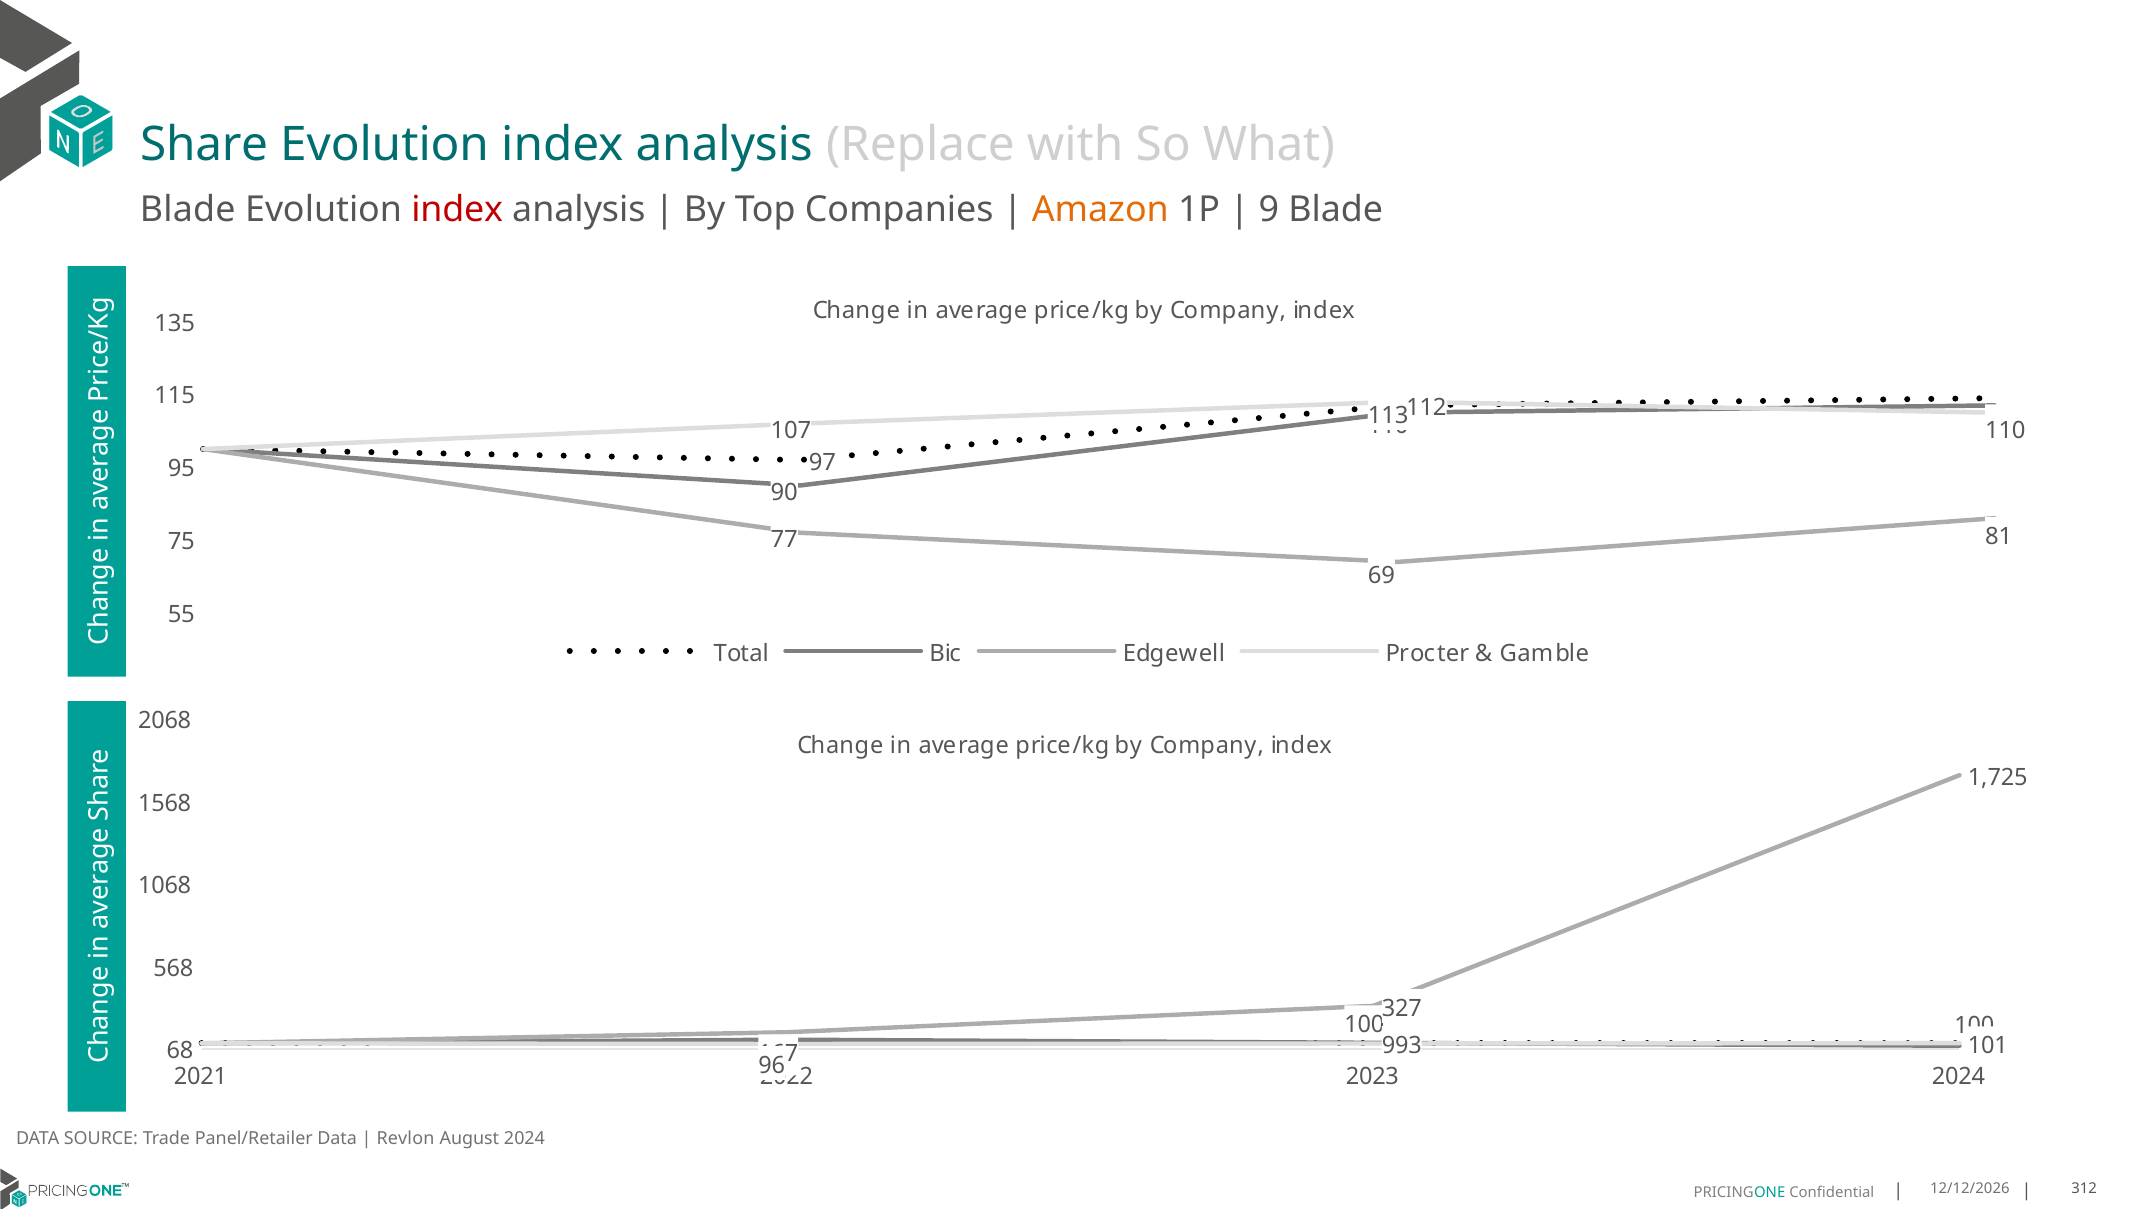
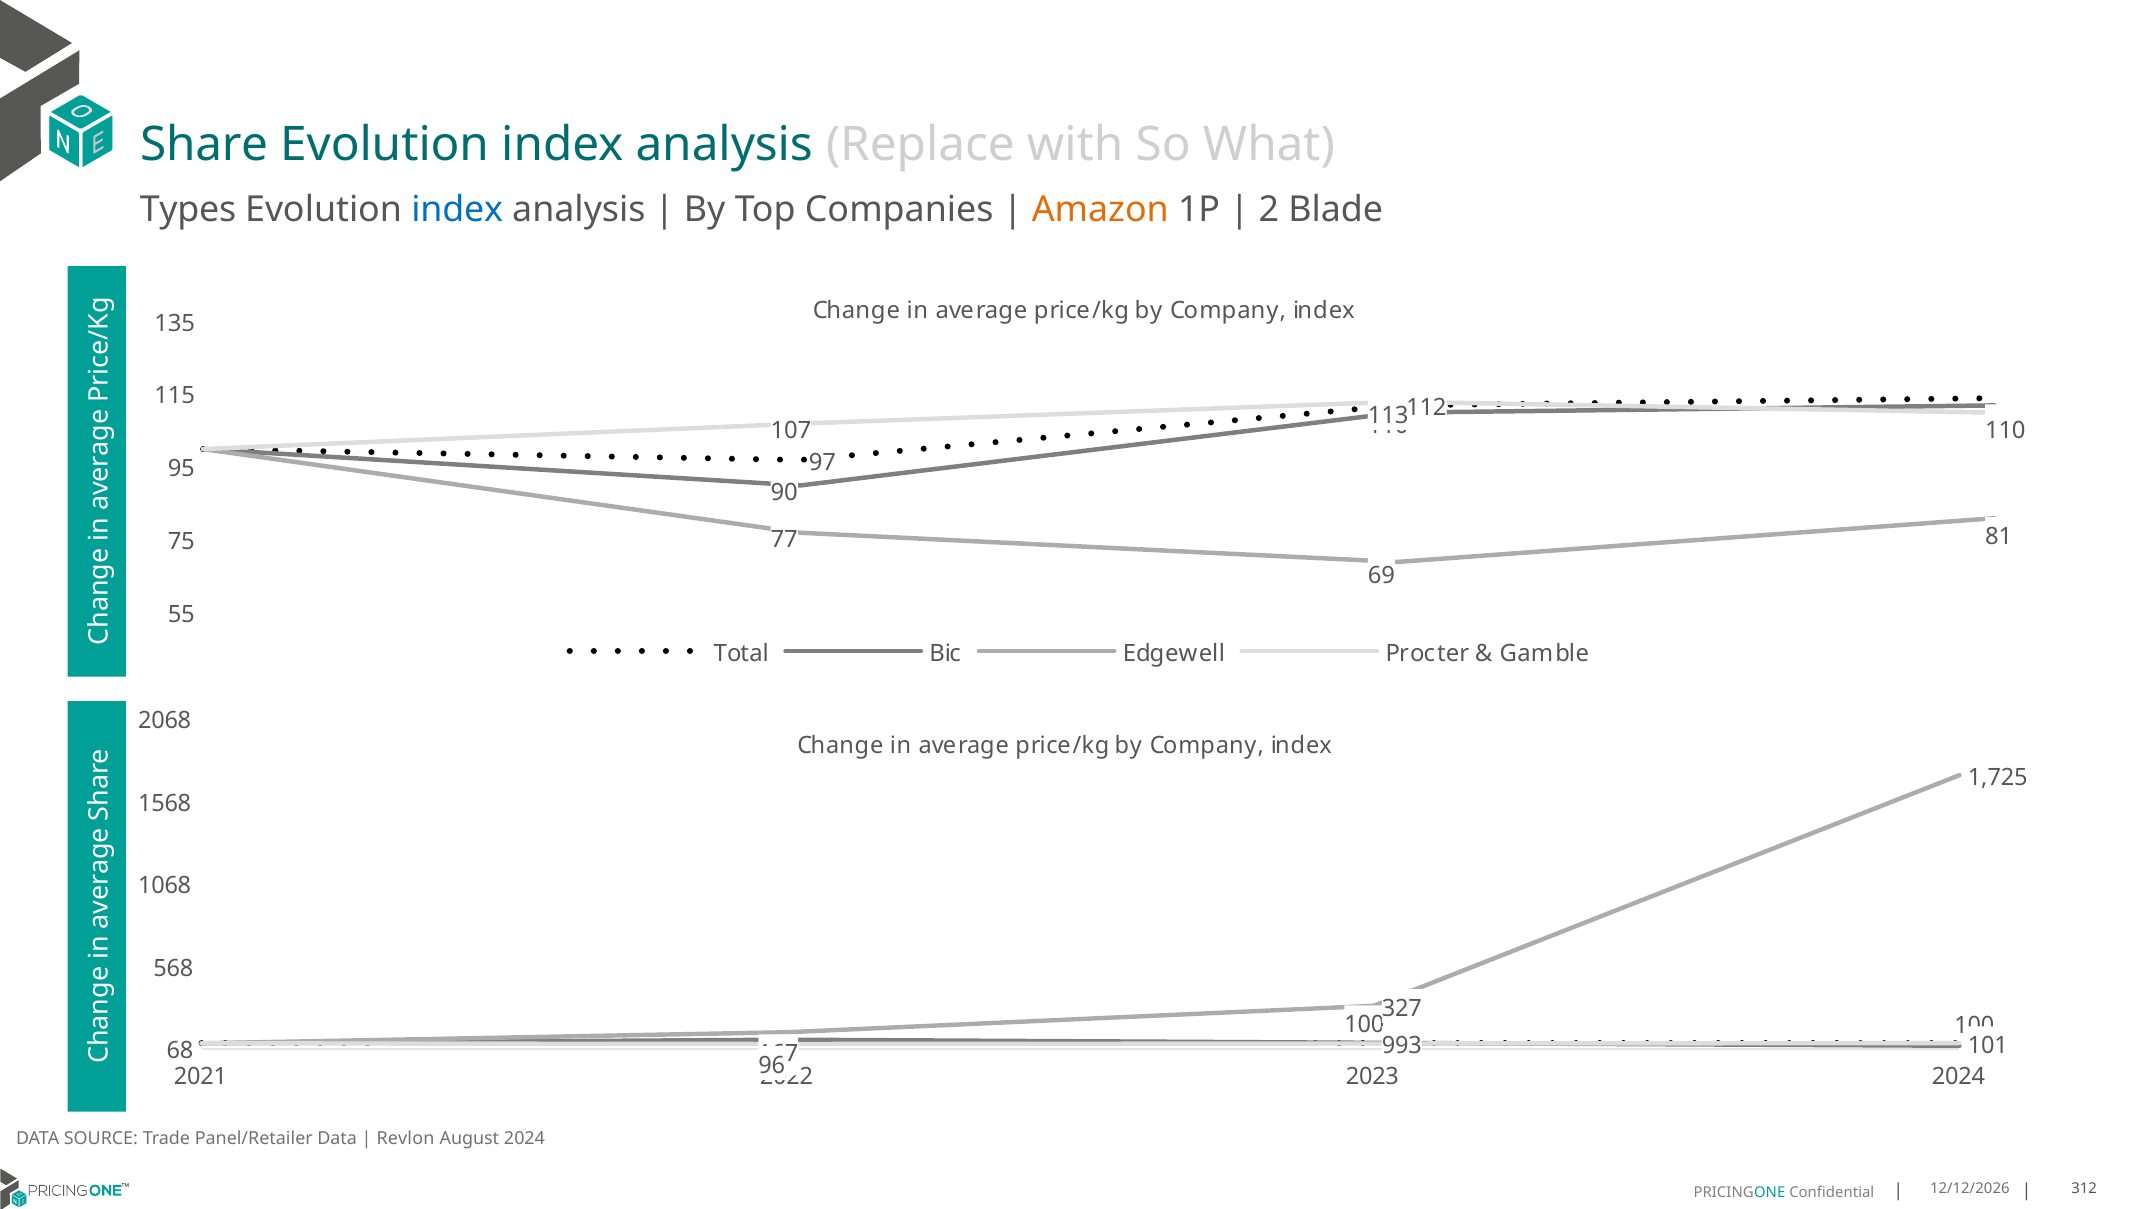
Blade at (188, 210): Blade -> Types
index at (457, 210) colour: red -> blue
9: 9 -> 2
